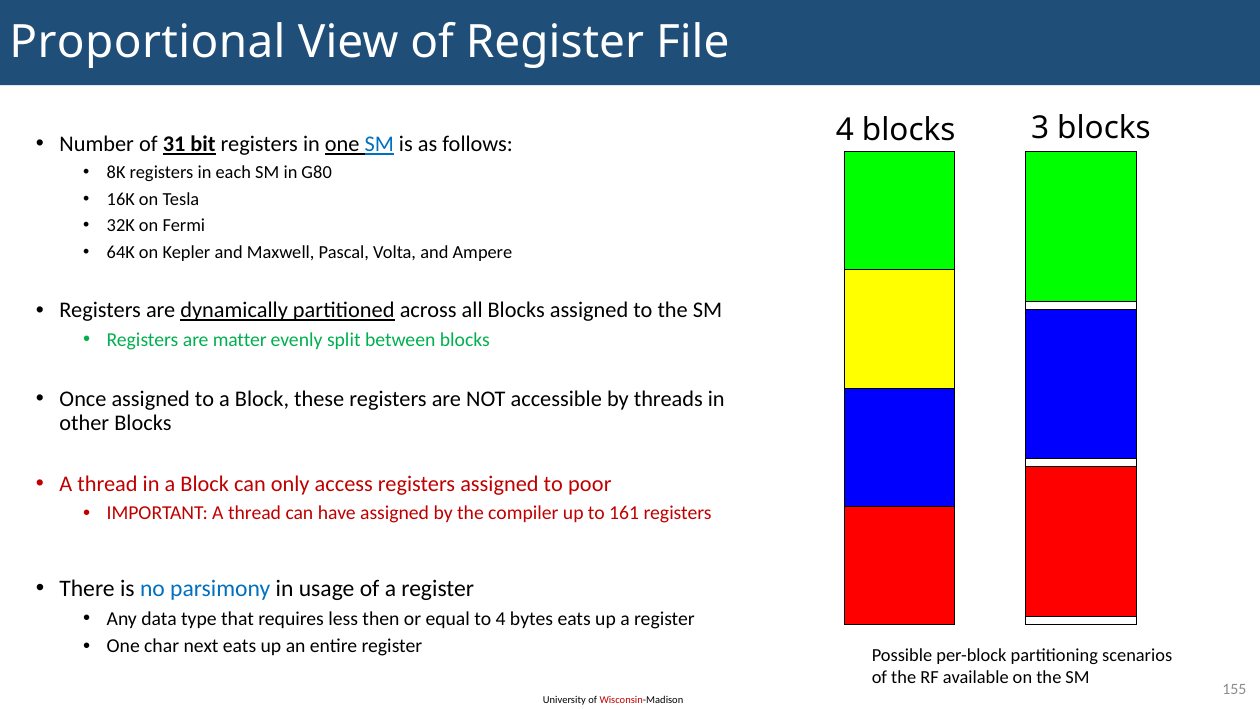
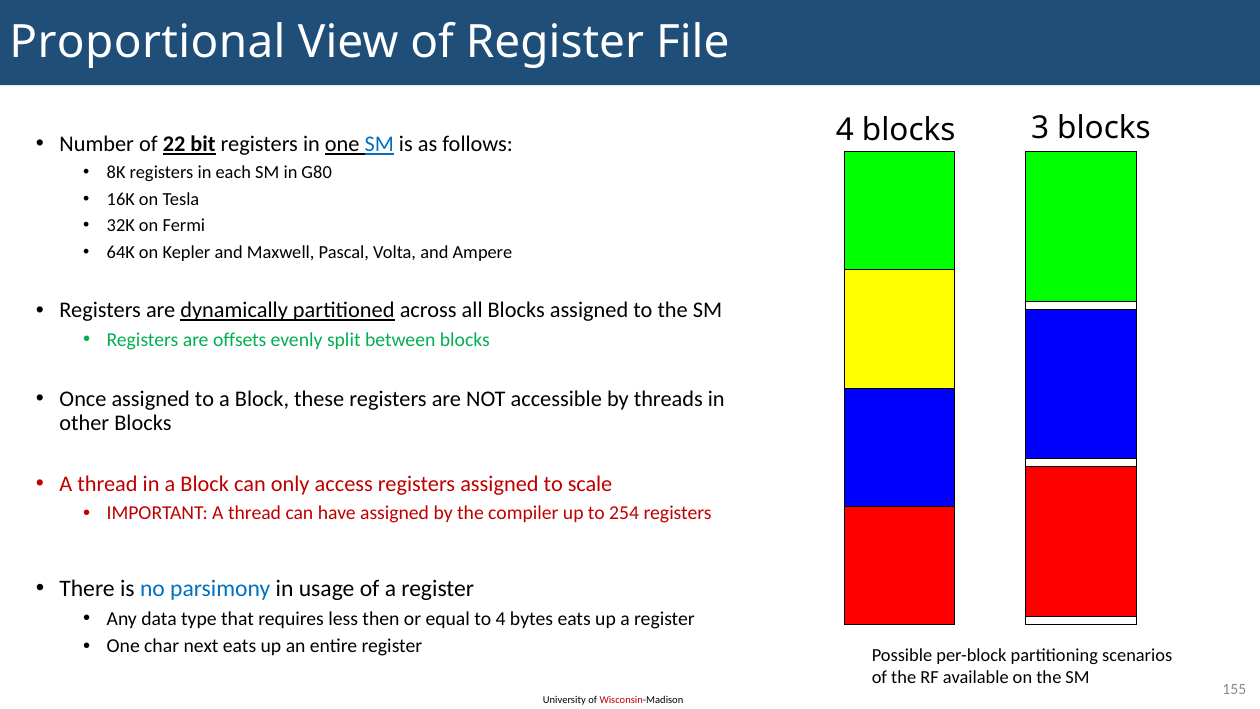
31: 31 -> 22
matter: matter -> offsets
poor: poor -> scale
161: 161 -> 254
